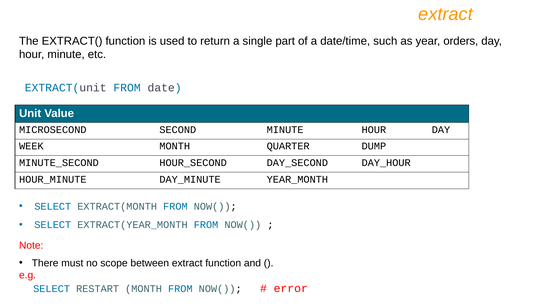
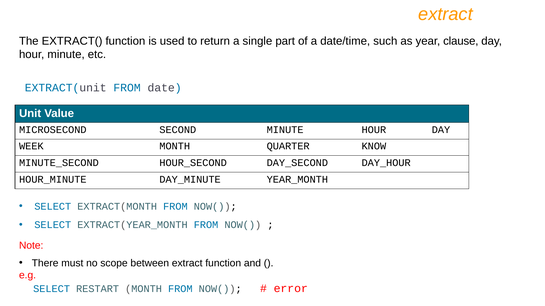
orders: orders -> clause
DUMP: DUMP -> KNOW
